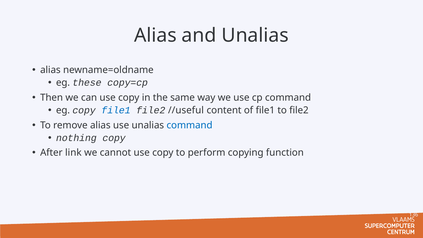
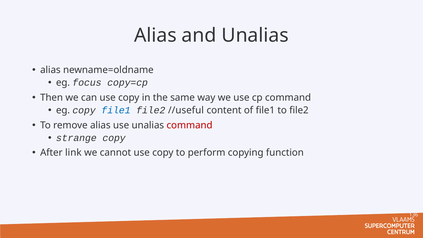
these: these -> focus
command at (190, 125) colour: blue -> red
nothing: nothing -> strange
